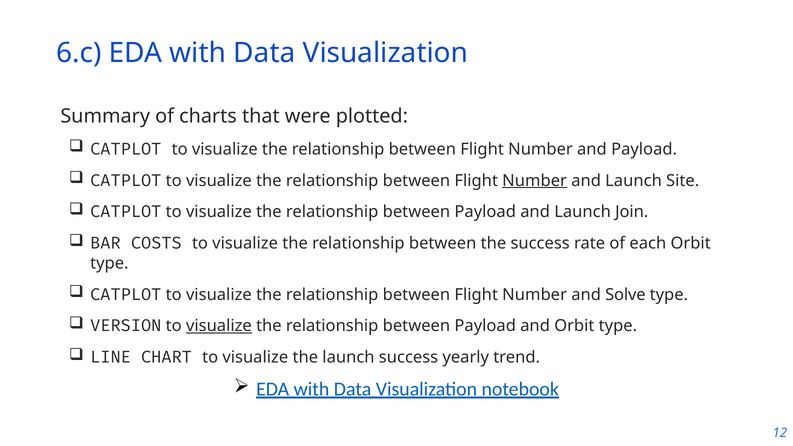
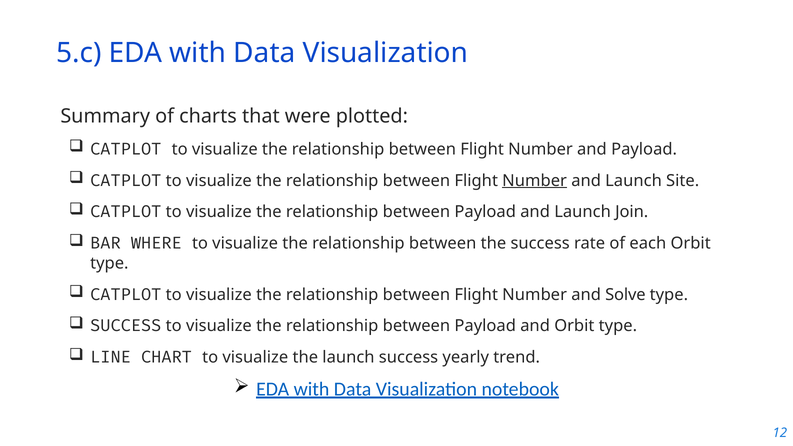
6.c: 6.c -> 5.c
COSTS: COSTS -> WHERE
VERSION at (126, 326): VERSION -> SUCCESS
visualize at (219, 326) underline: present -> none
